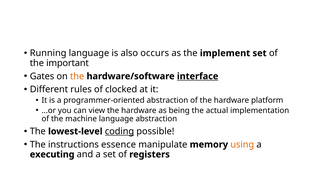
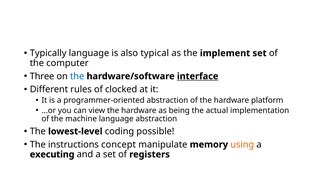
Running: Running -> Typically
occurs: occurs -> typical
important: important -> computer
Gates: Gates -> Three
the at (77, 76) colour: orange -> blue
coding underline: present -> none
essence: essence -> concept
